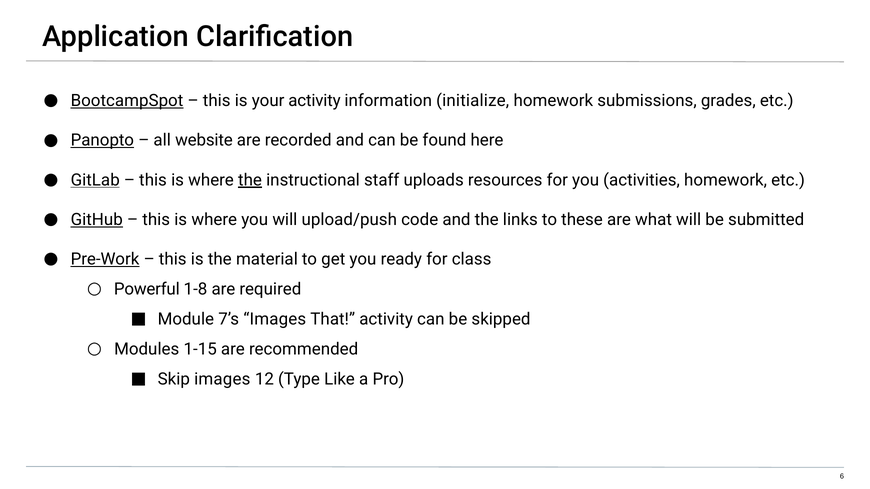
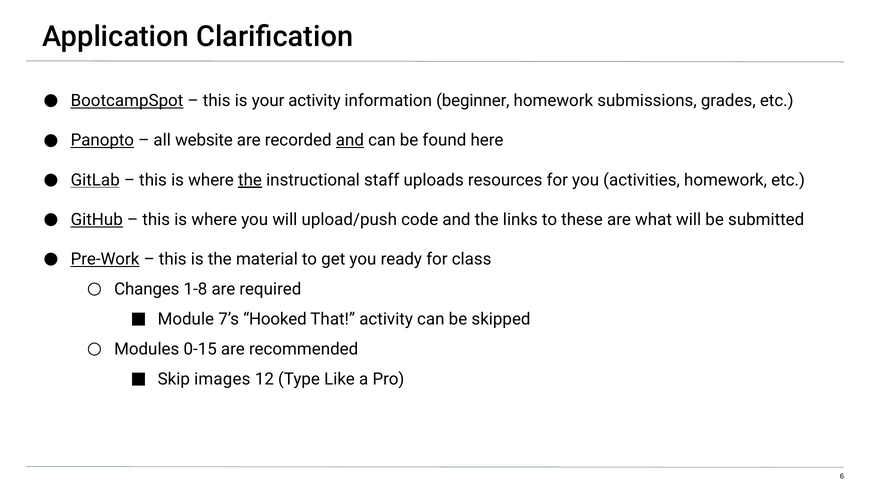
initialize: initialize -> beginner
and at (350, 141) underline: none -> present
Powerful: Powerful -> Changes
7’s Images: Images -> Hooked
1-15: 1-15 -> 0-15
